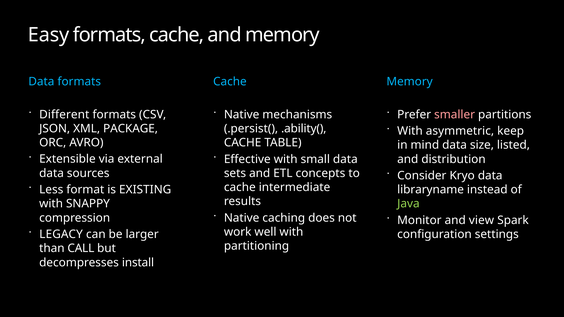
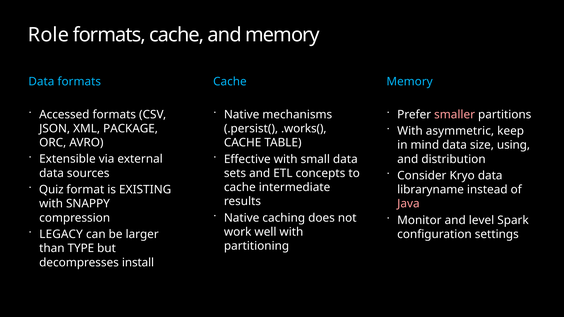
Easy: Easy -> Role
Different: Different -> Accessed
.ability(: .ability( -> .works(
listed: listed -> using
Less: Less -> Quiz
Java colour: light green -> pink
view: view -> level
CALL: CALL -> TYPE
